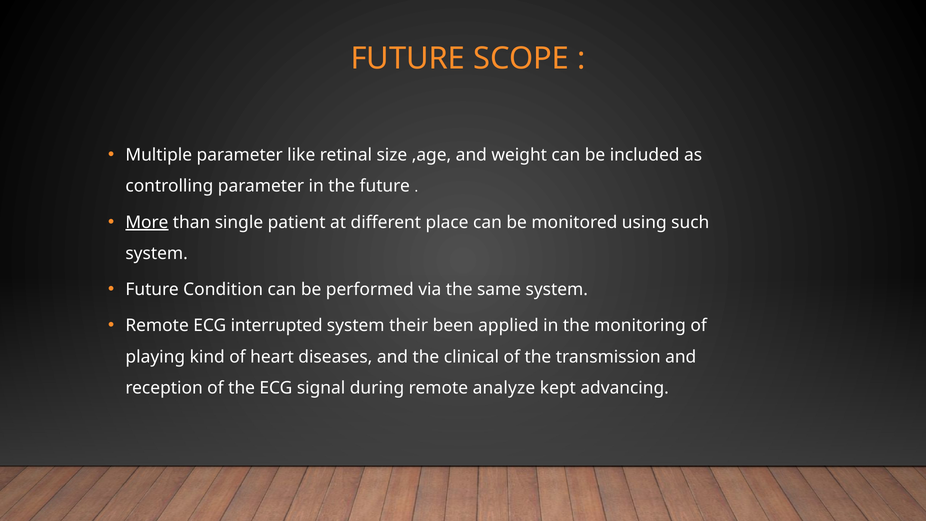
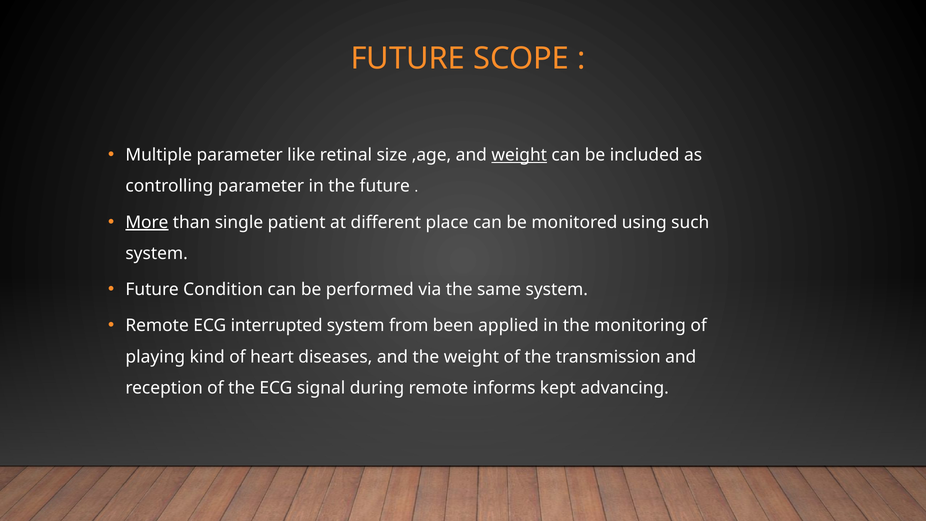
weight at (519, 155) underline: none -> present
their: their -> from
the clinical: clinical -> weight
analyze: analyze -> informs
